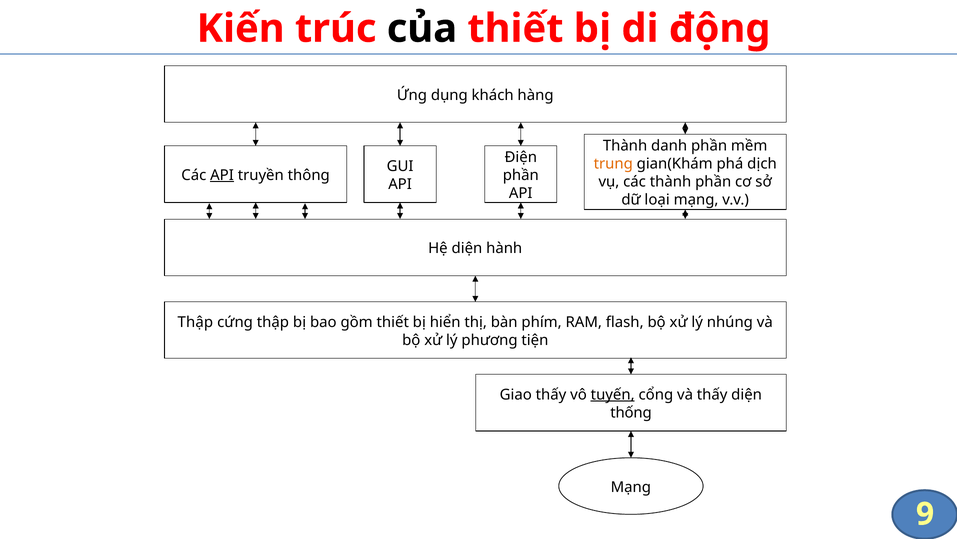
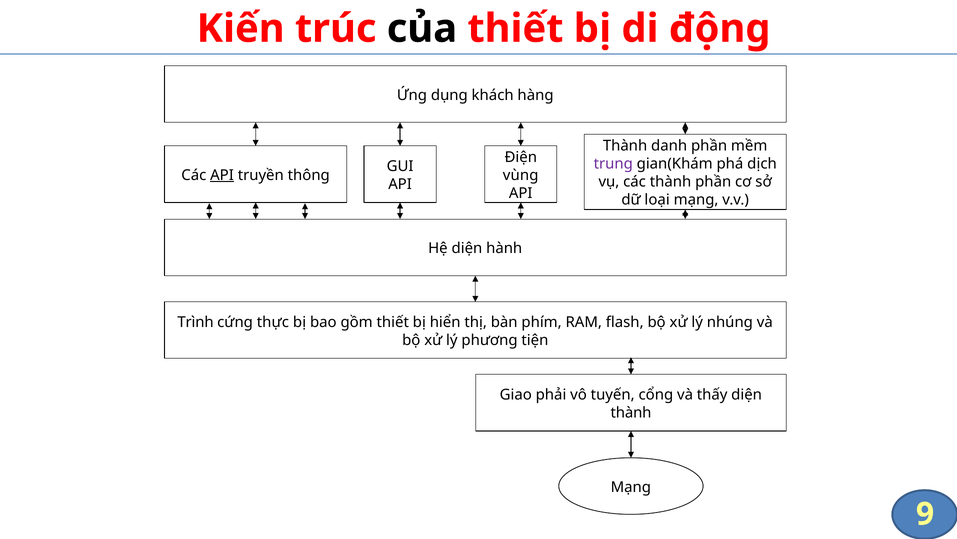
trung colour: orange -> purple
phần at (521, 175): phần -> vùng
Thập at (195, 322): Thập -> Trình
cứng thập: thập -> thực
Giao thấy: thấy -> phải
tuyến underline: present -> none
thống at (631, 412): thống -> thành
